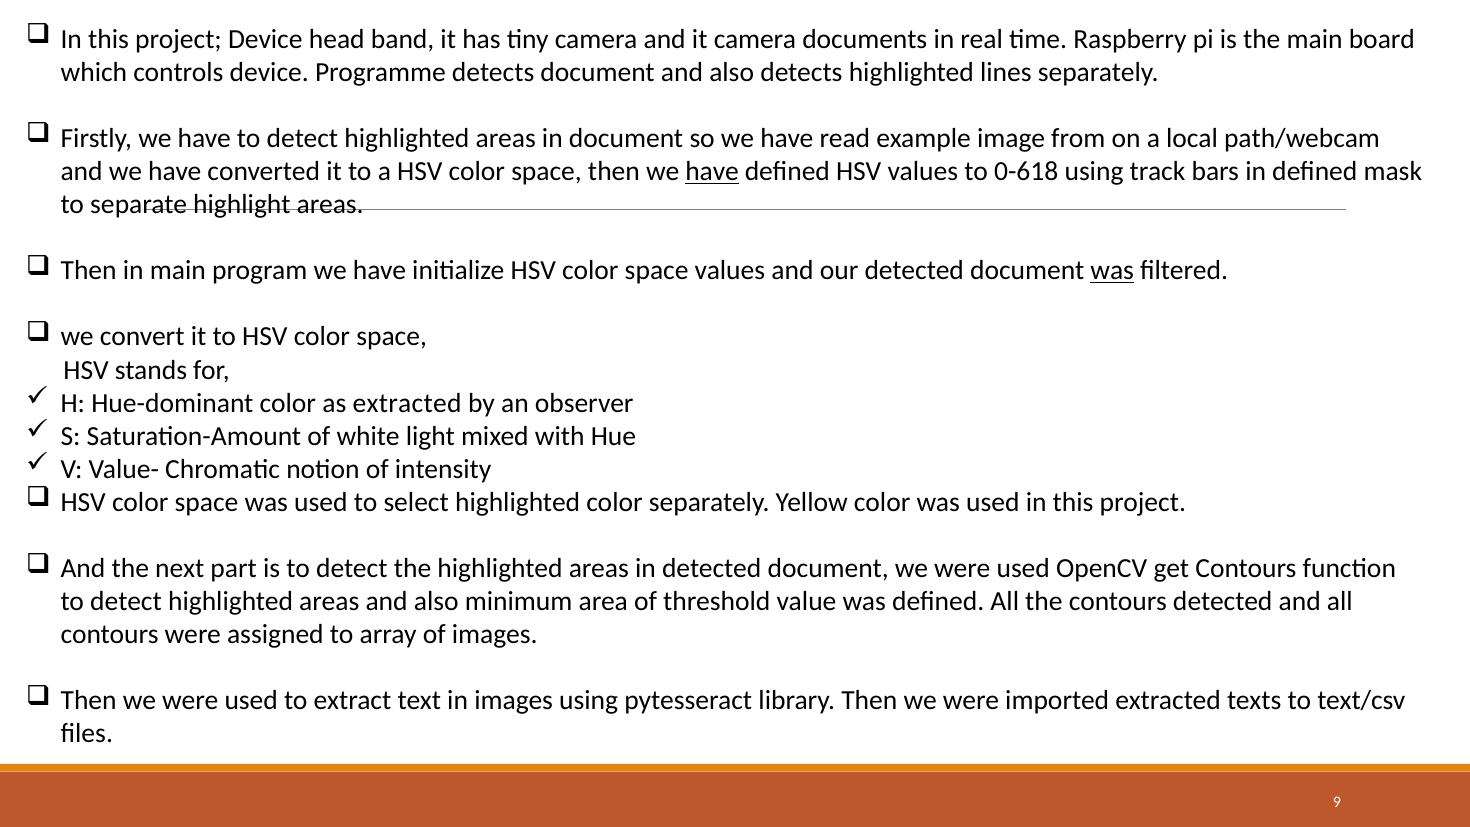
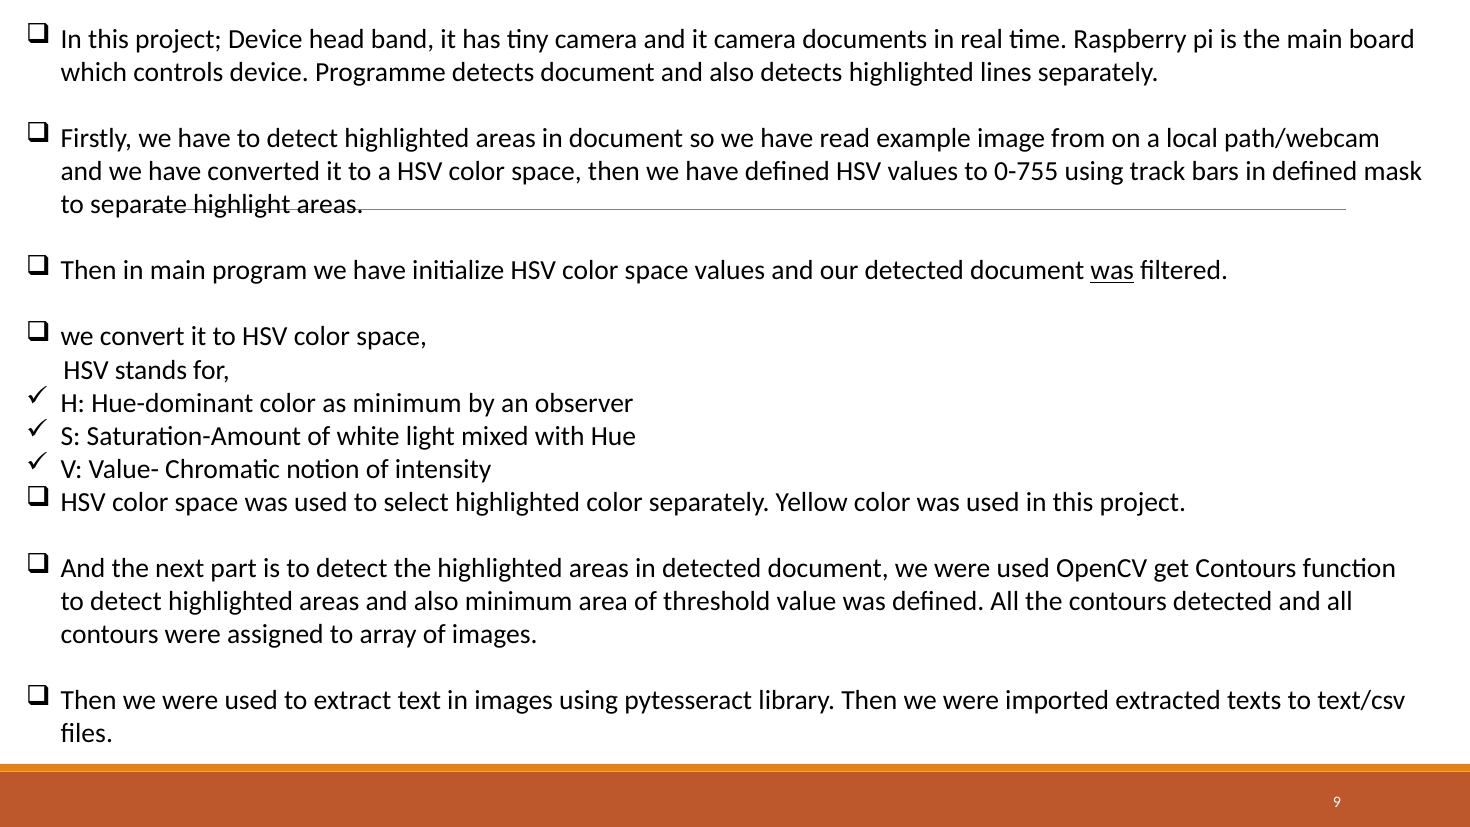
have at (712, 171) underline: present -> none
0-618: 0-618 -> 0-755
as extracted: extracted -> minimum
